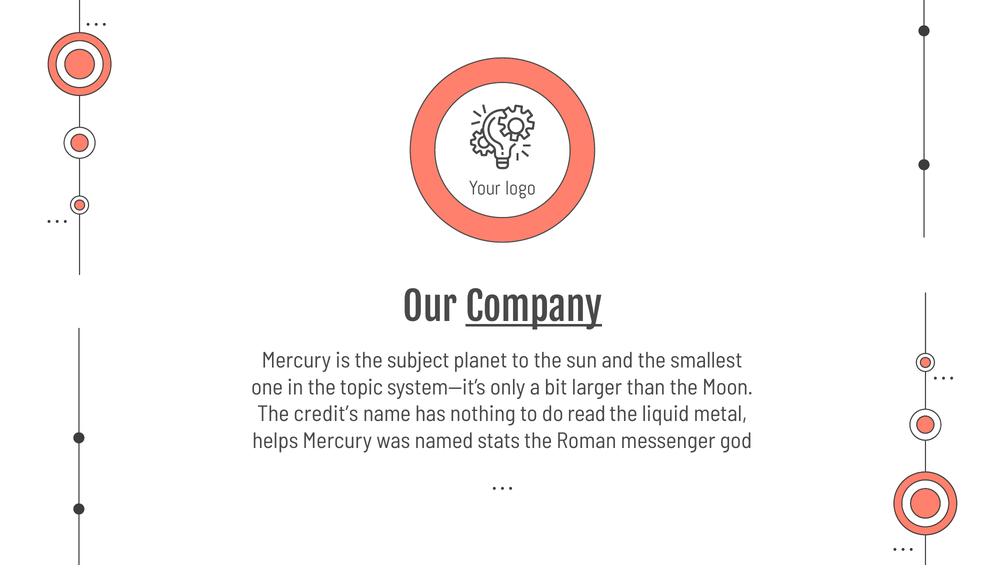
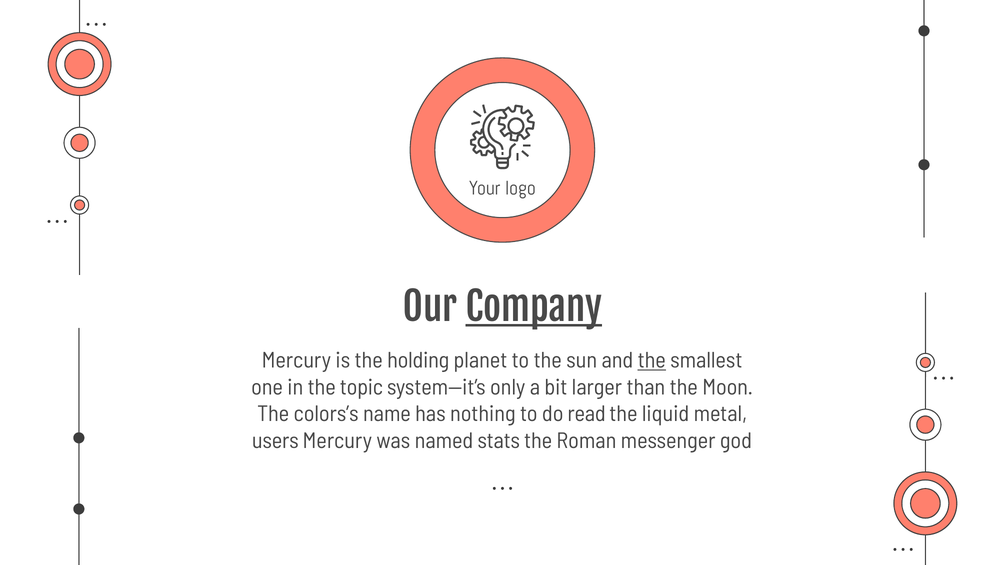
subject: subject -> holding
the at (652, 361) underline: none -> present
credit’s: credit’s -> colors’s
helps: helps -> users
